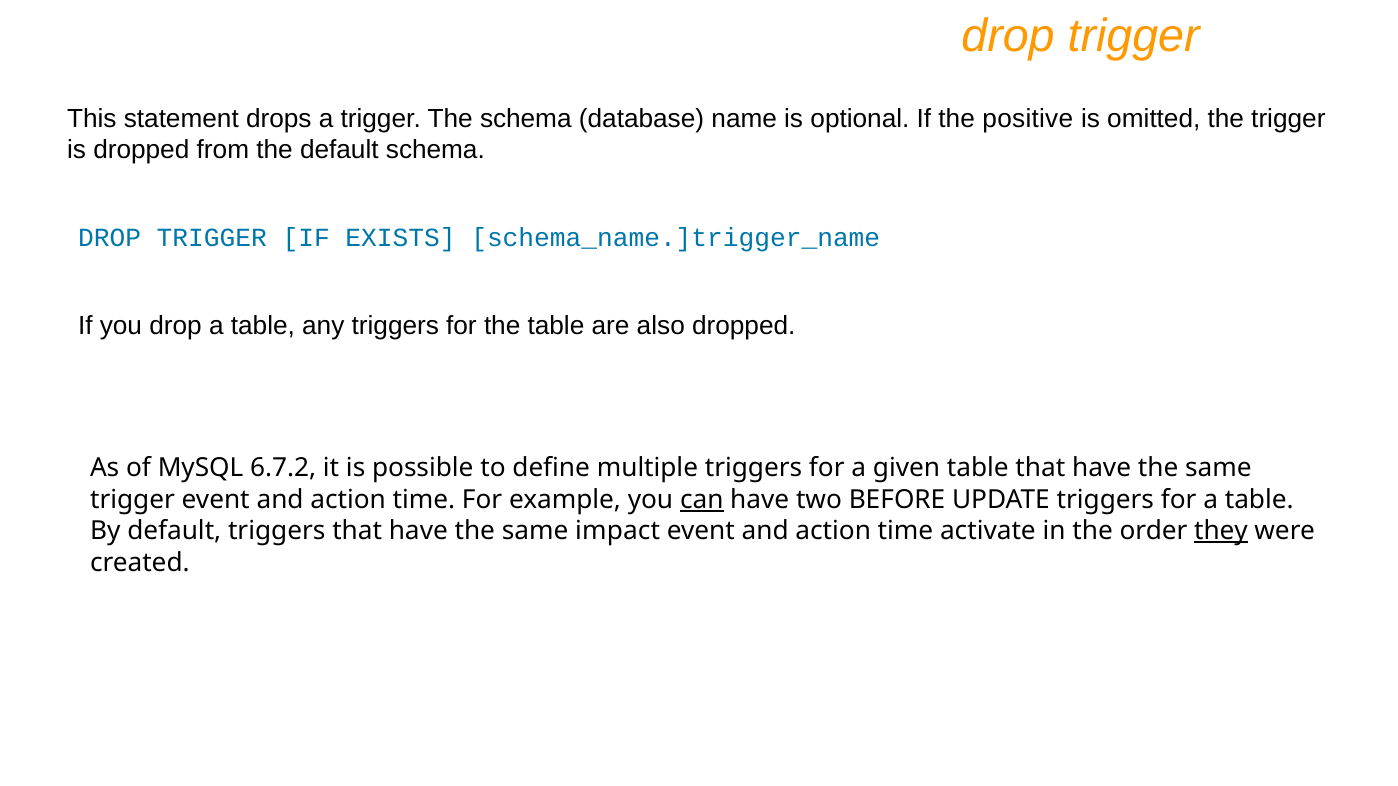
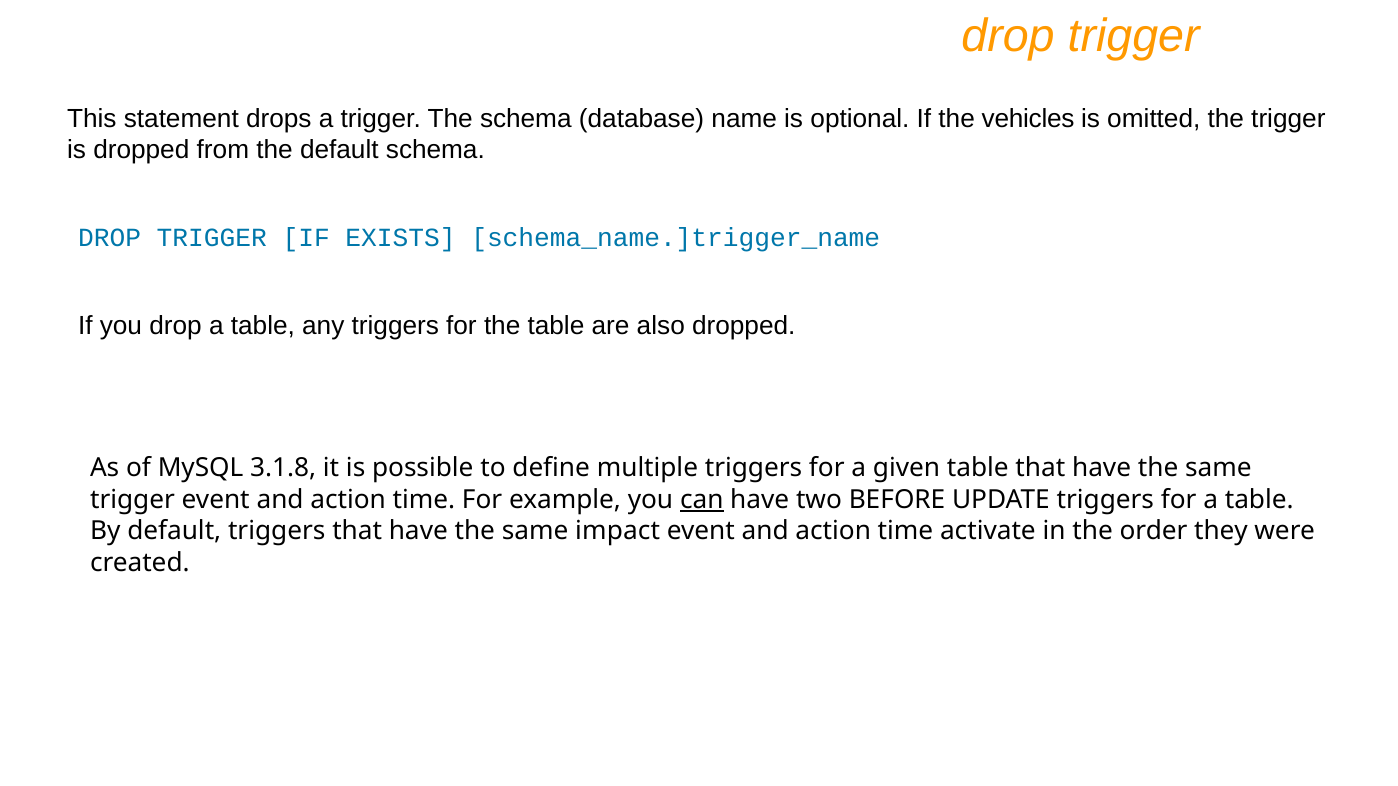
positive: positive -> vehicles
6.7.2: 6.7.2 -> 3.1.8
they underline: present -> none
